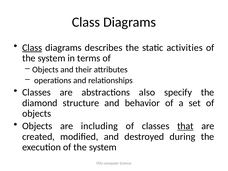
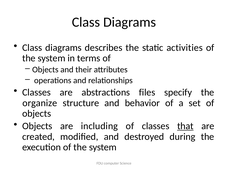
Class at (32, 48) underline: present -> none
also: also -> files
diamond: diamond -> organize
